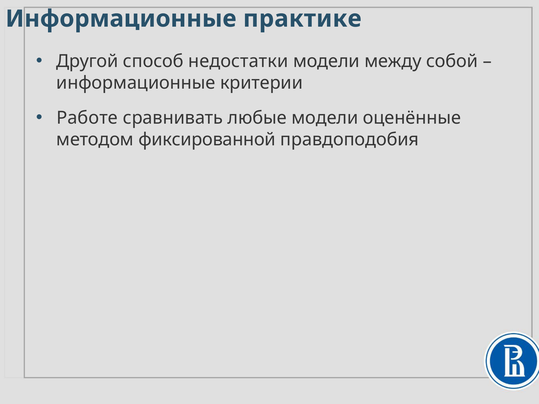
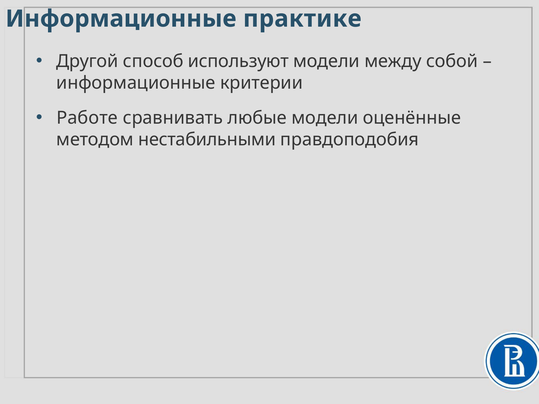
недостатки: недостатки -> используют
фиксированной: фиксированной -> нестабильными
